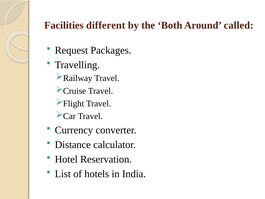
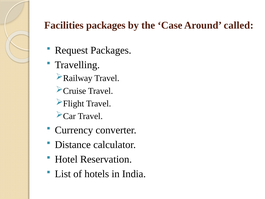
Facilities different: different -> packages
Both: Both -> Case
